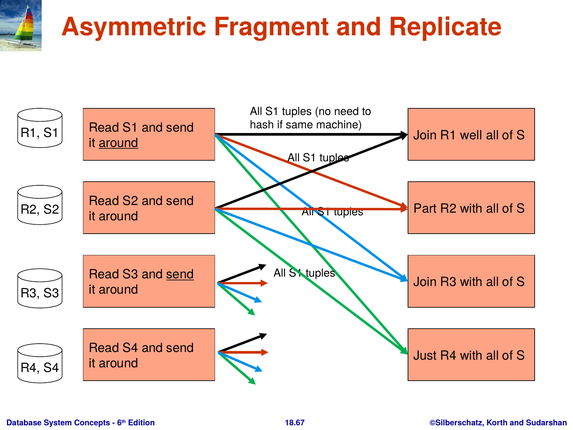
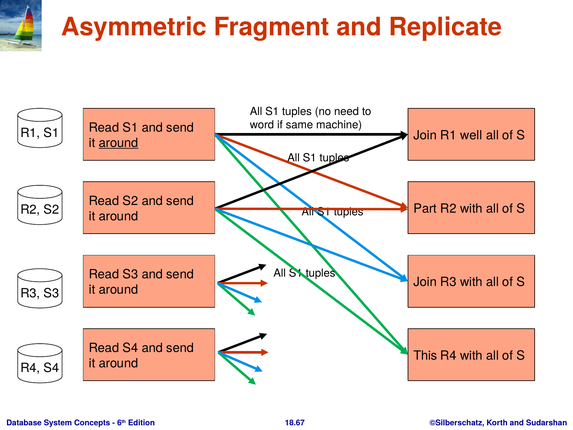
hash: hash -> word
send at (180, 274) underline: present -> none
Just: Just -> This
